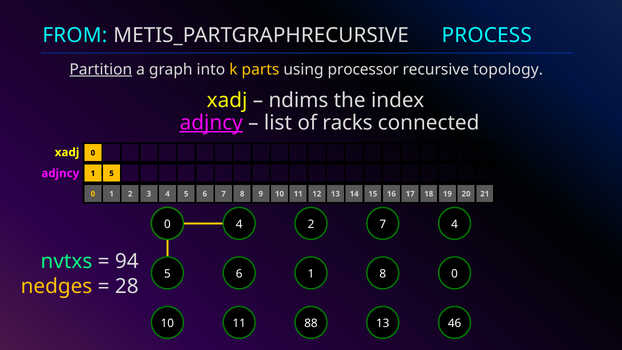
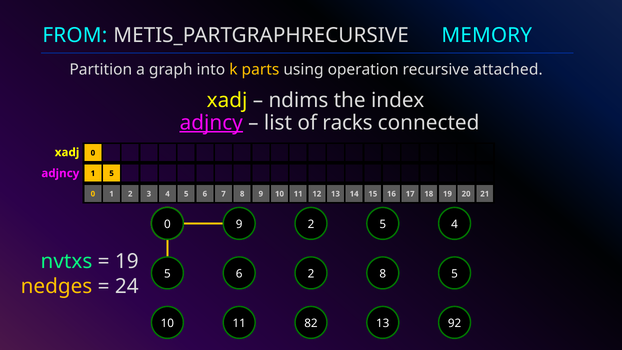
PROCESS: PROCESS -> MEMORY
Partition underline: present -> none
processor: processor -> operation
topology: topology -> attached
4 at (239, 224): 4 -> 9
2 7: 7 -> 5
94 at (127, 261): 94 -> 19
6 1: 1 -> 2
8 0: 0 -> 5
28: 28 -> 24
88: 88 -> 82
46: 46 -> 92
